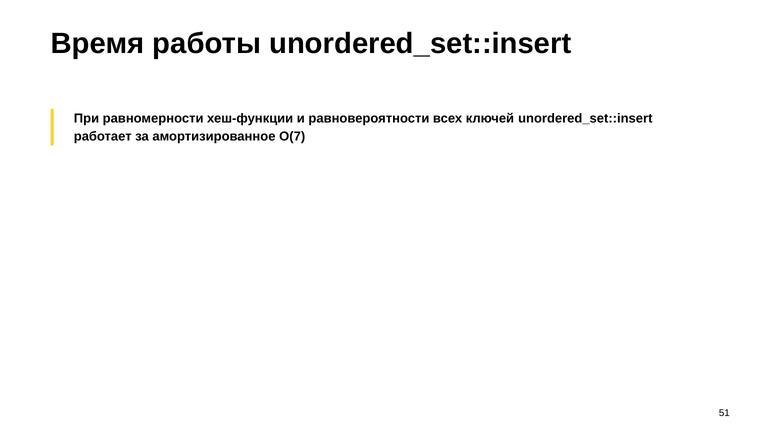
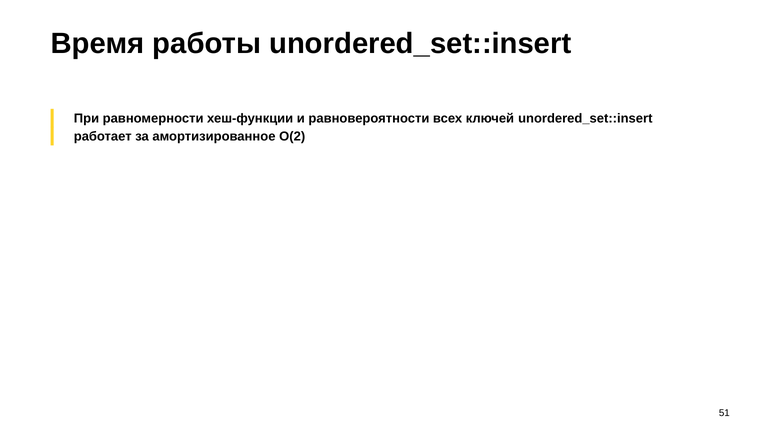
O(7: O(7 -> O(2
